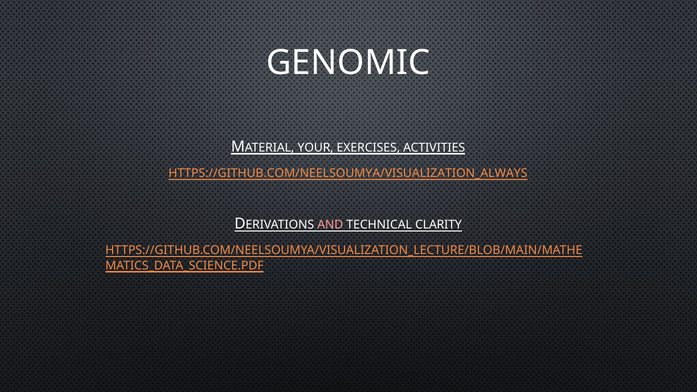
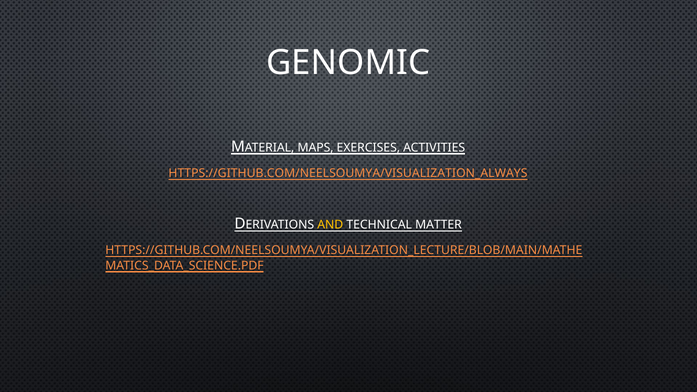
YOUR: YOUR -> MAPS
AND colour: pink -> yellow
CLARITY: CLARITY -> MATTER
